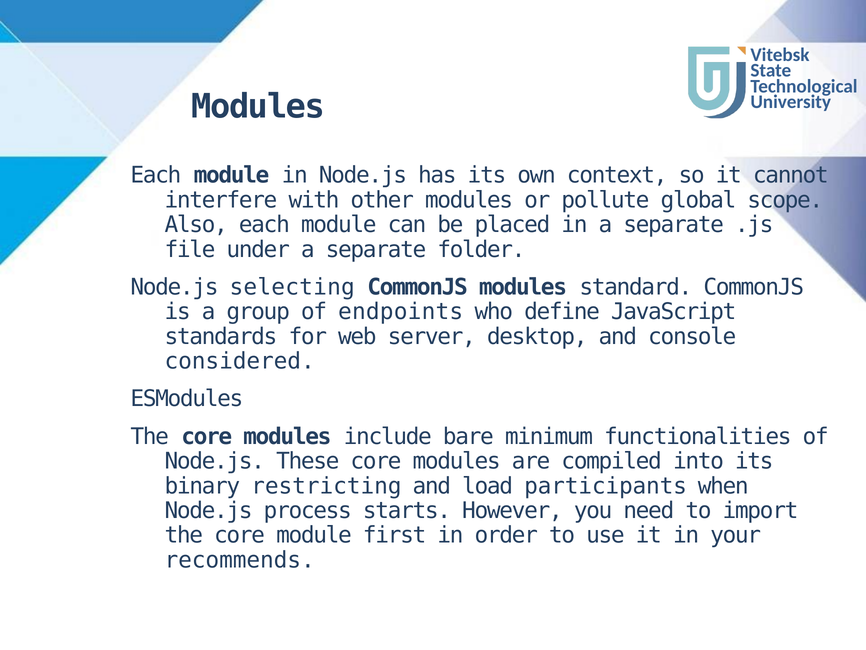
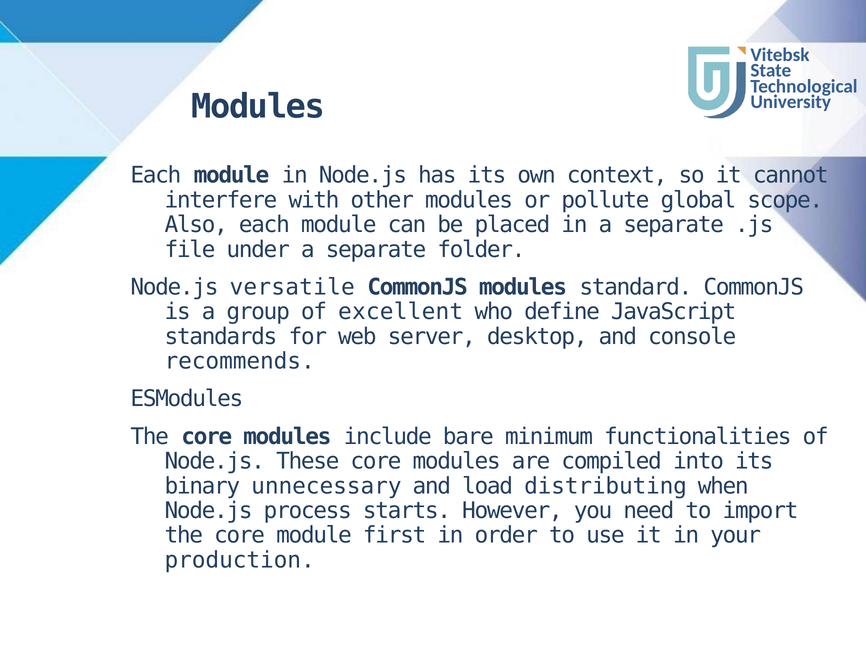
selecting: selecting -> versatile
endpoints: endpoints -> excellent
considered: considered -> recommends
restricting: restricting -> unnecessary
participants: participants -> distributing
recommends: recommends -> production
